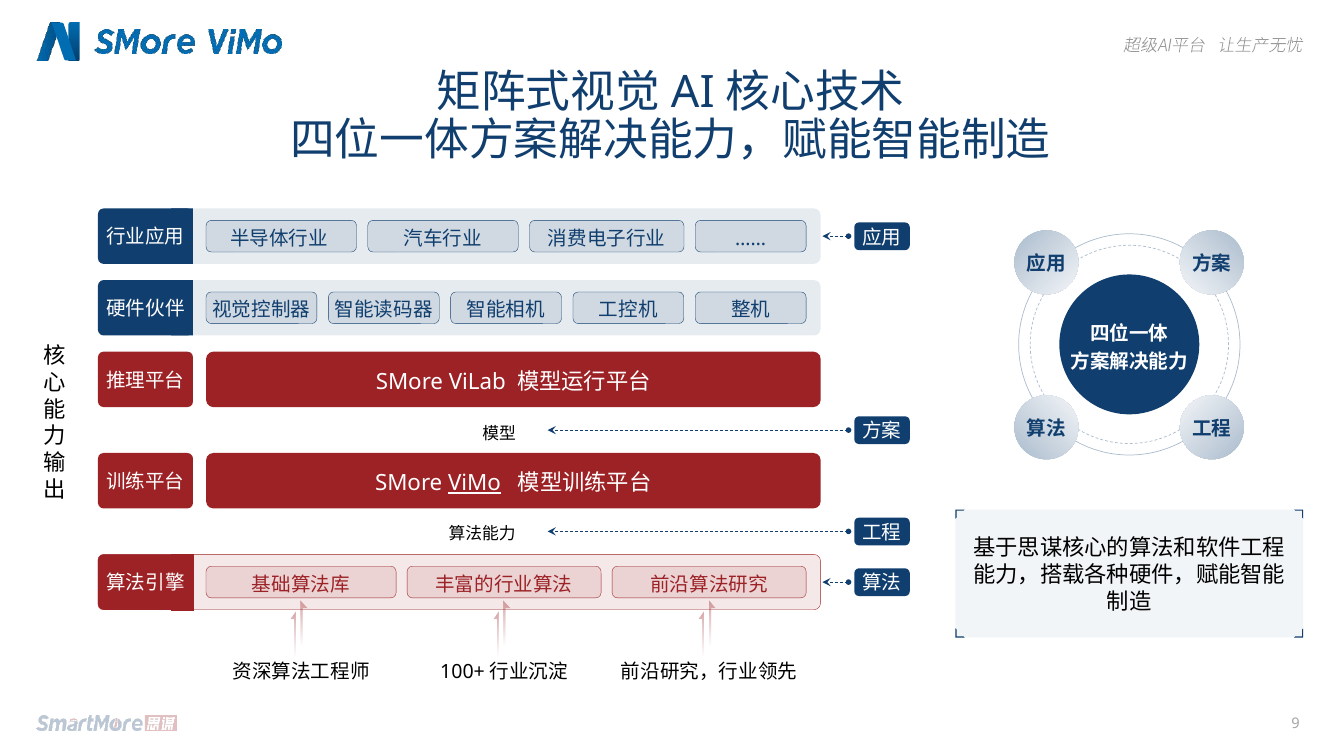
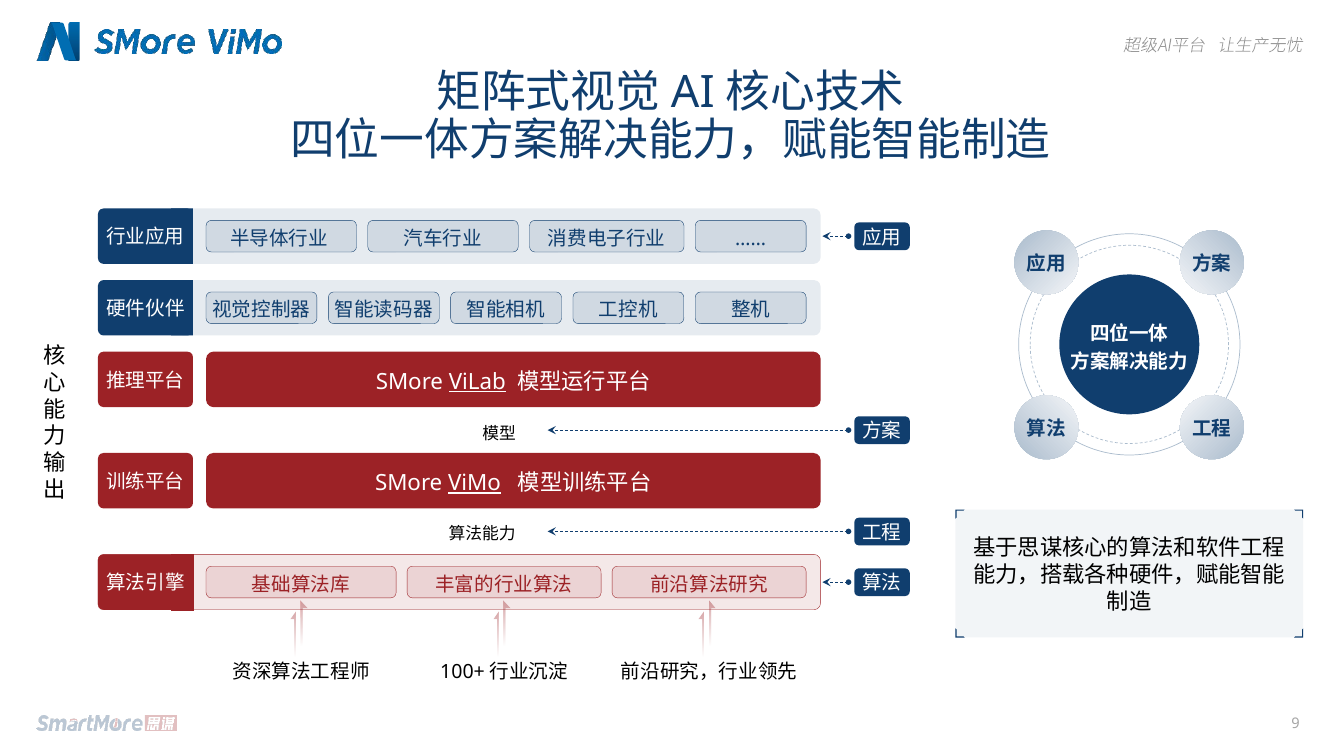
ViLab underline: none -> present
